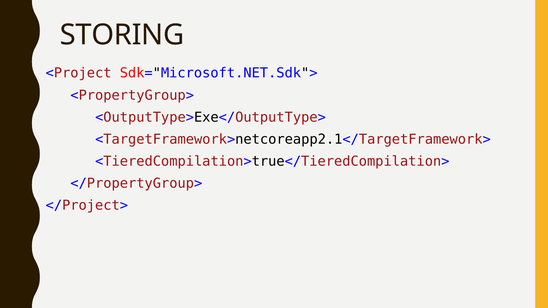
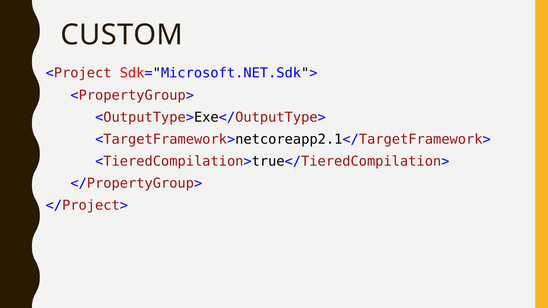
STORING: STORING -> CUSTOM
